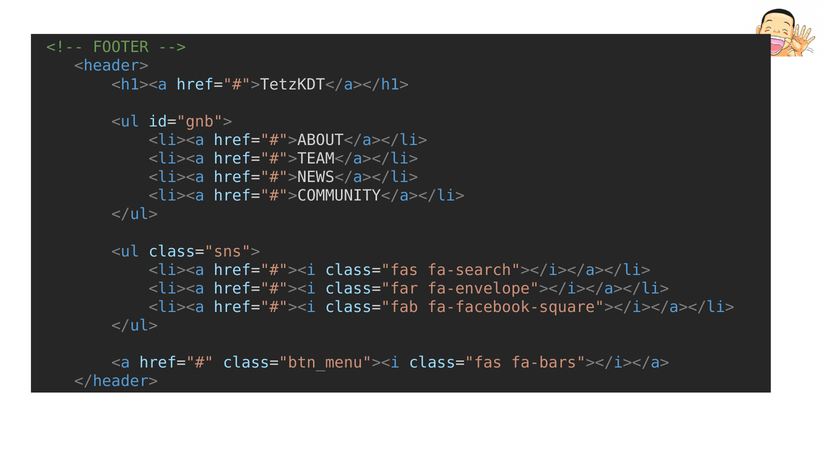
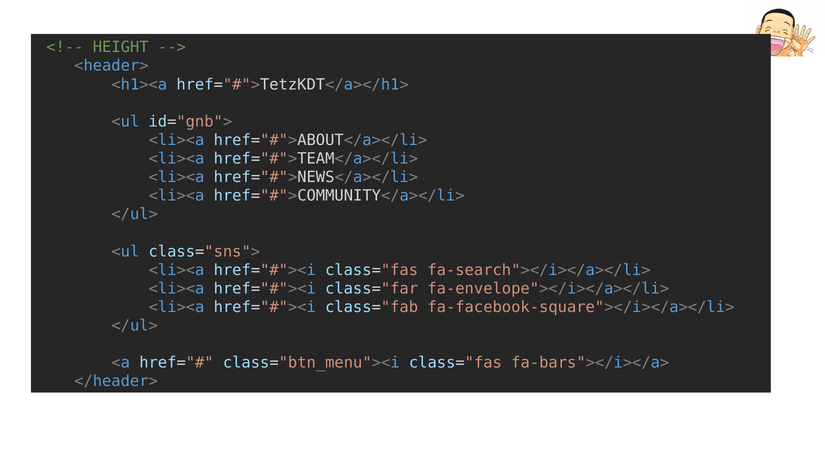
FOOTER: FOOTER -> HEIGHT
